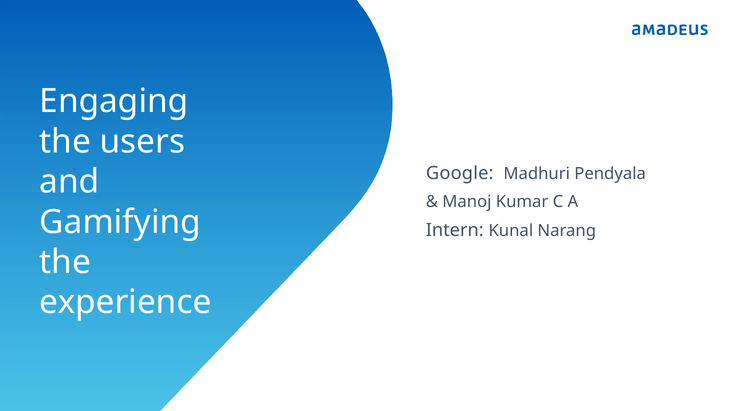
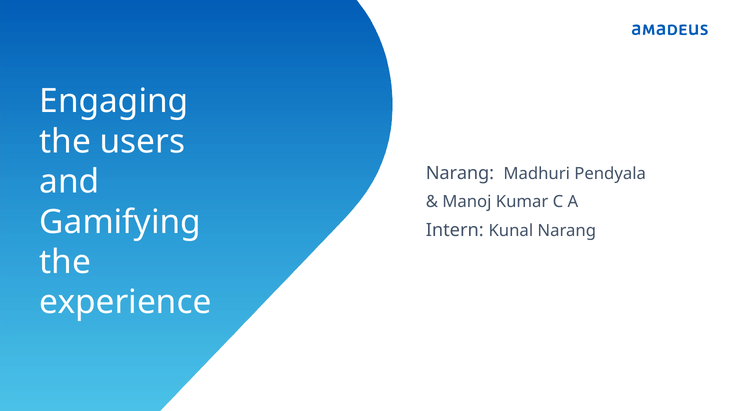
Google at (460, 173): Google -> Narang
